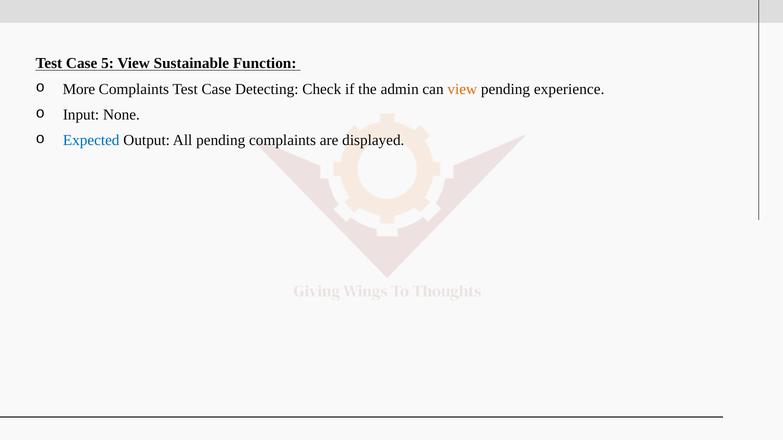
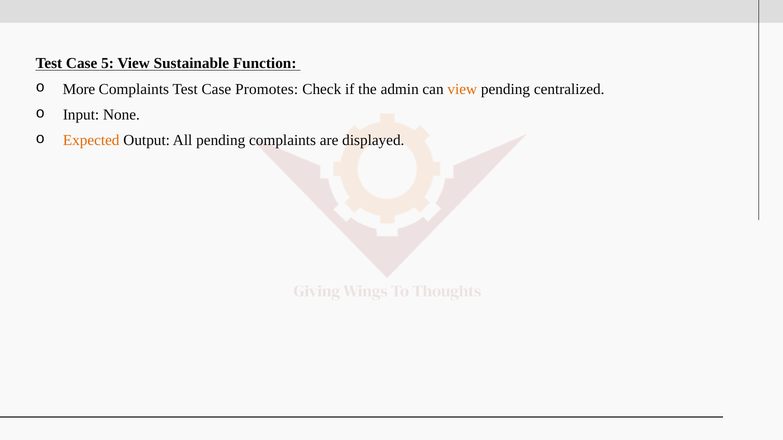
Detecting: Detecting -> Promotes
experience: experience -> centralized
Expected colour: blue -> orange
